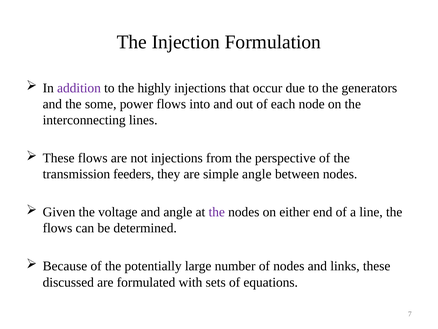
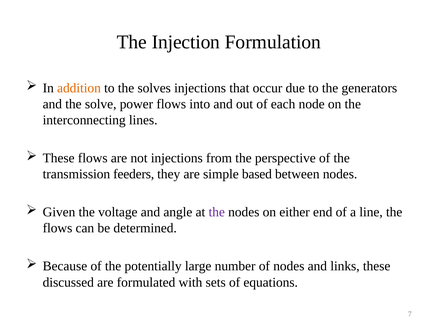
addition colour: purple -> orange
highly: highly -> solves
some: some -> solve
simple angle: angle -> based
